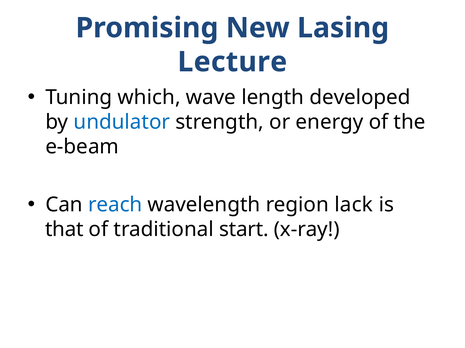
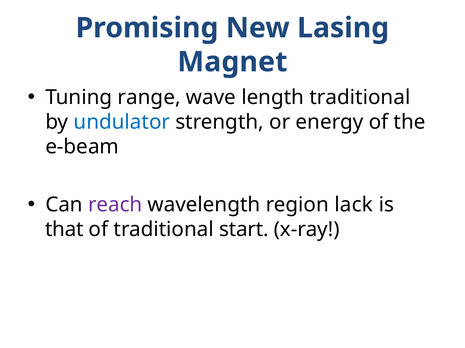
Lecture: Lecture -> Magnet
which: which -> range
length developed: developed -> traditional
reach colour: blue -> purple
